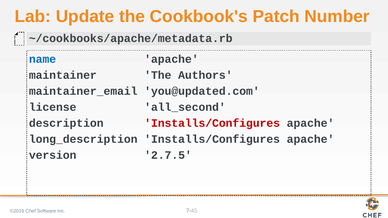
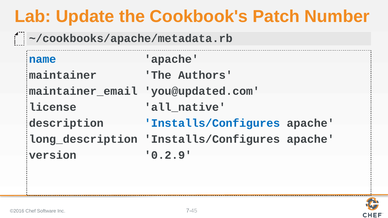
all_second: all_second -> all_native
Installs/Configures at (212, 123) colour: red -> blue
2.7.5: 2.7.5 -> 0.2.9
